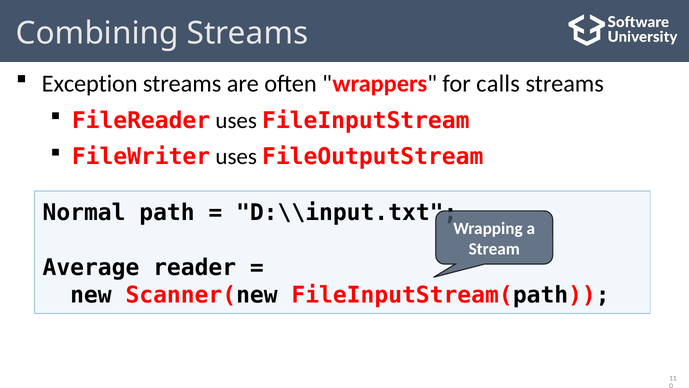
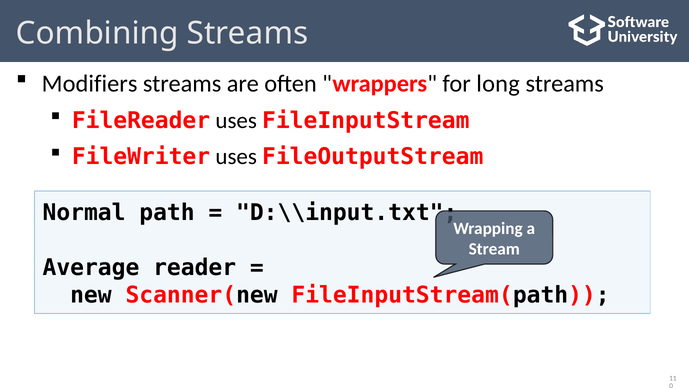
Exception: Exception -> Modifiers
calls: calls -> long
